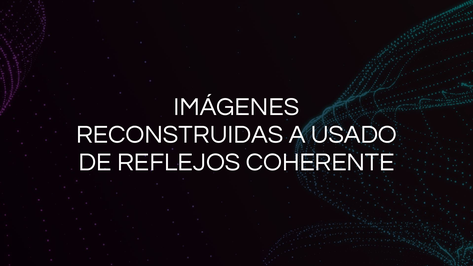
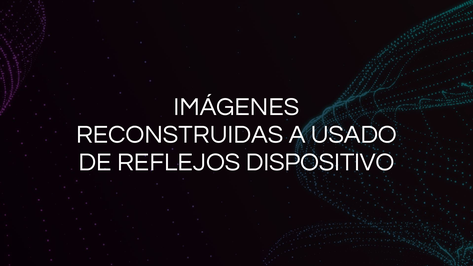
COHERENTE: COHERENTE -> DISPOSITIVO
